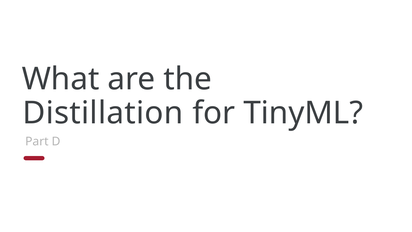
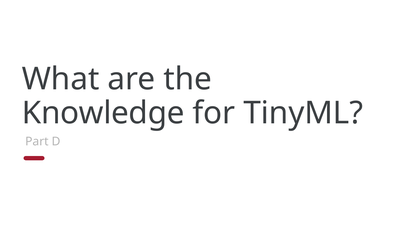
Distillation: Distillation -> Knowledge
